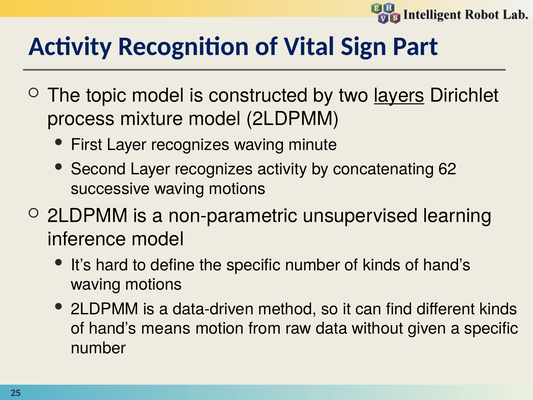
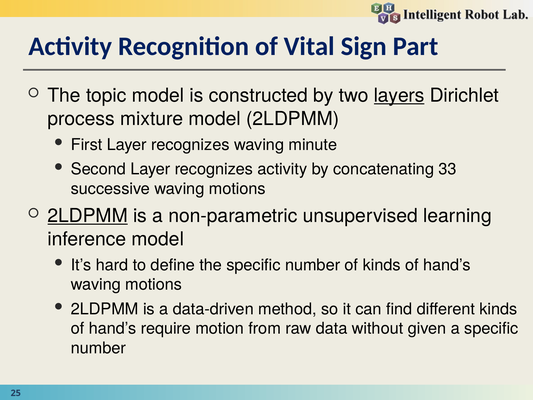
62: 62 -> 33
2LDPMM at (88, 216) underline: none -> present
means: means -> require
